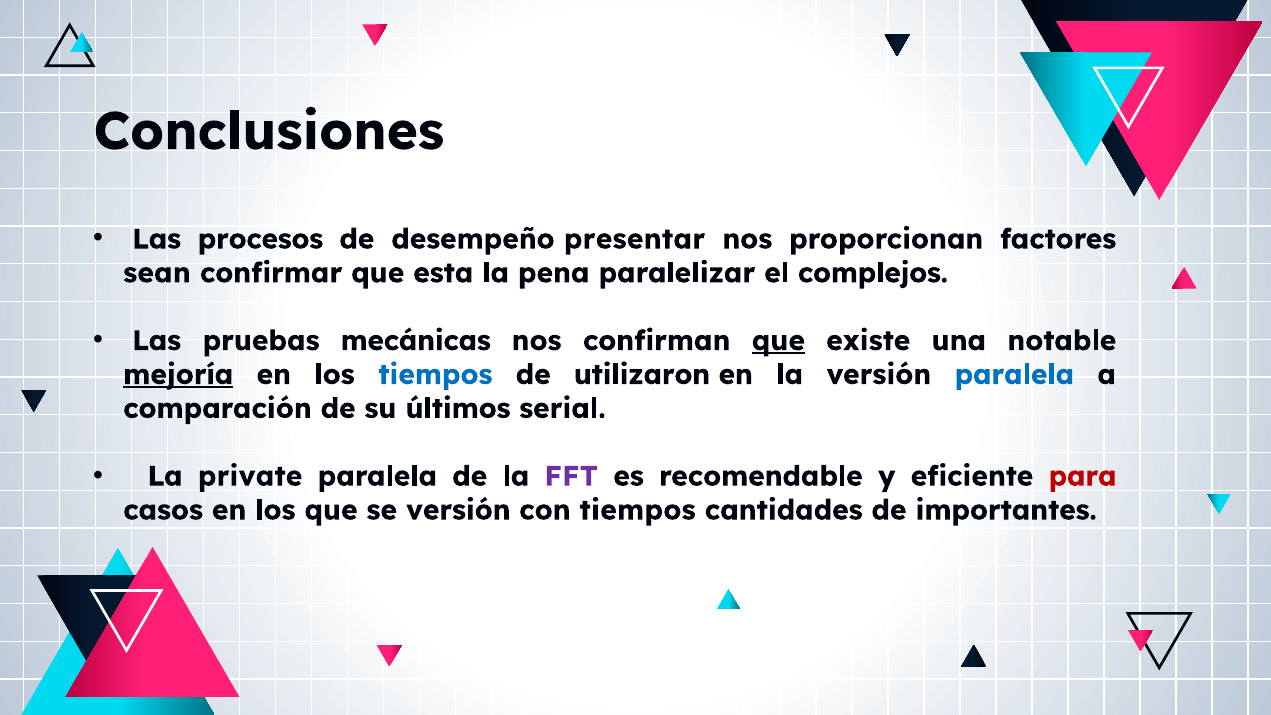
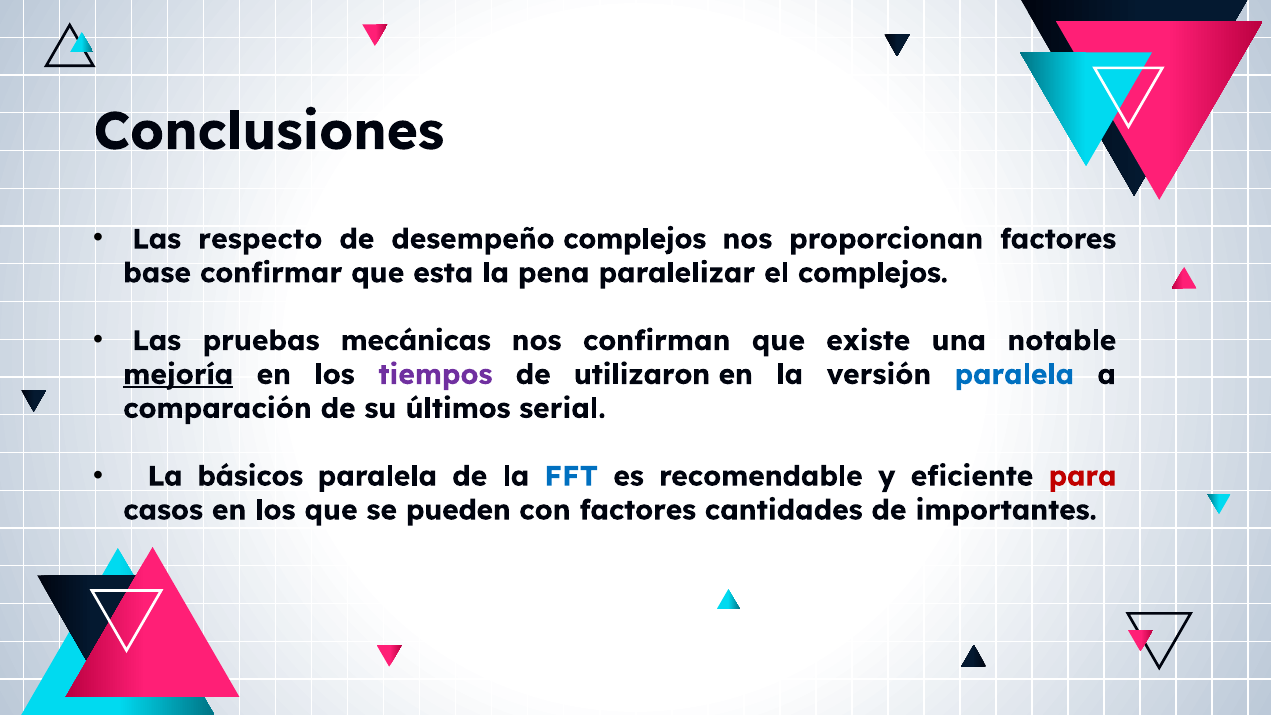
procesos: procesos -> respecto
desempeño presentar: presentar -> complejos
sean: sean -> base
que at (778, 341) underline: present -> none
tiempos at (435, 375) colour: blue -> purple
private: private -> básicos
FFT colour: purple -> blue
se versión: versión -> pueden
con tiempos: tiempos -> factores
